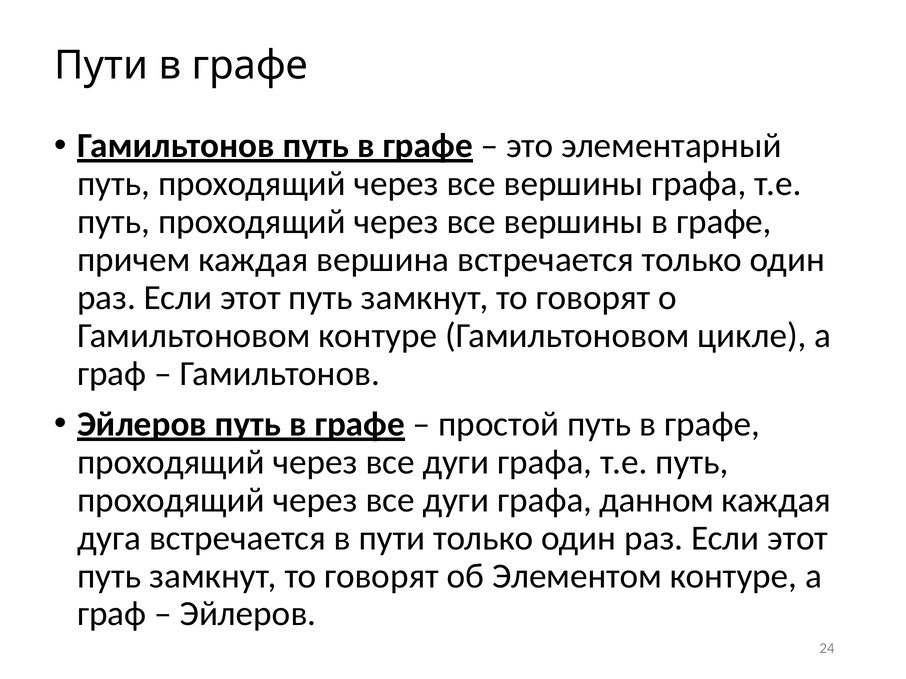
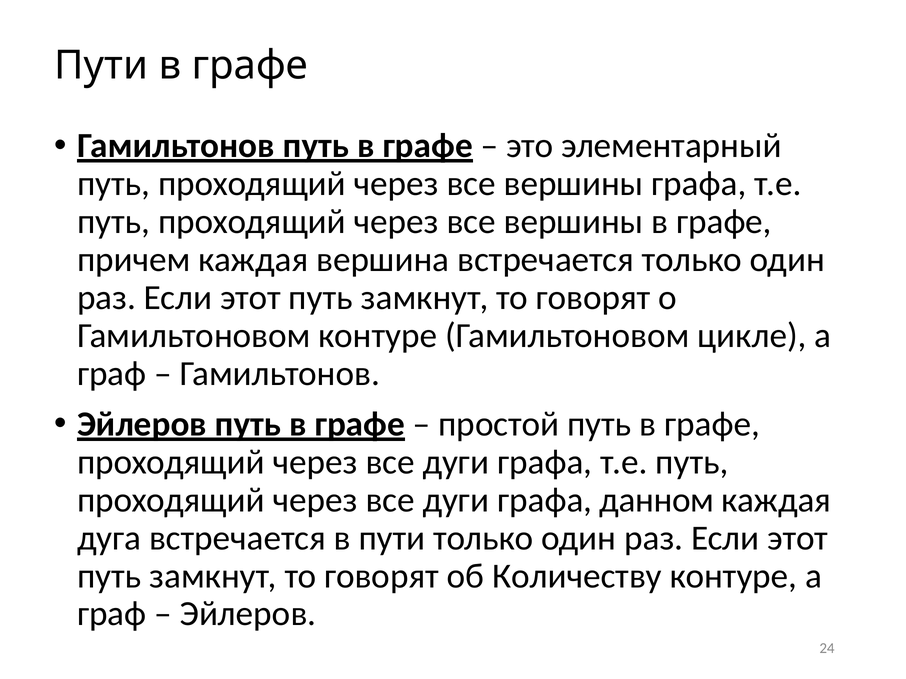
Элементом: Элементом -> Количеству
